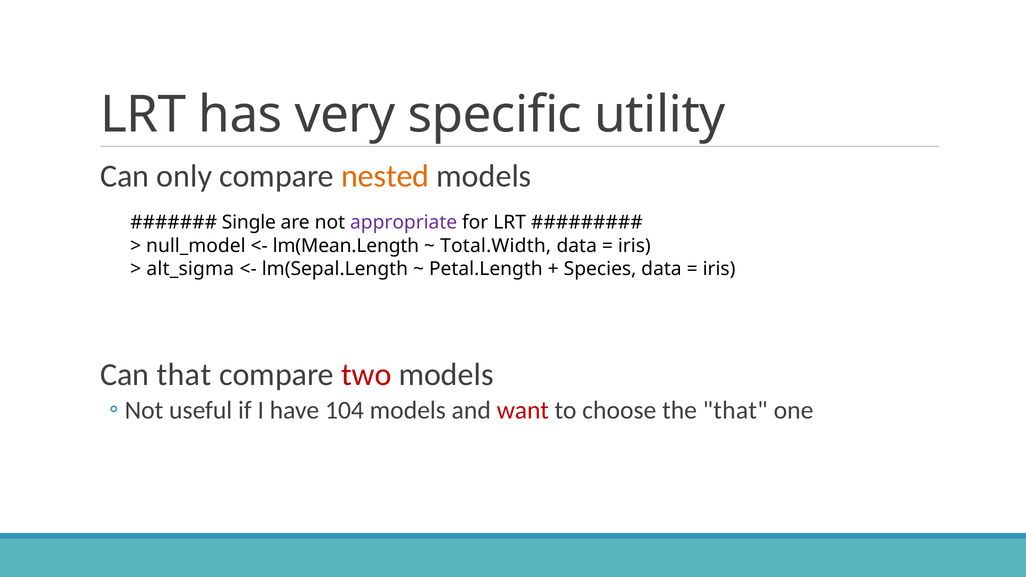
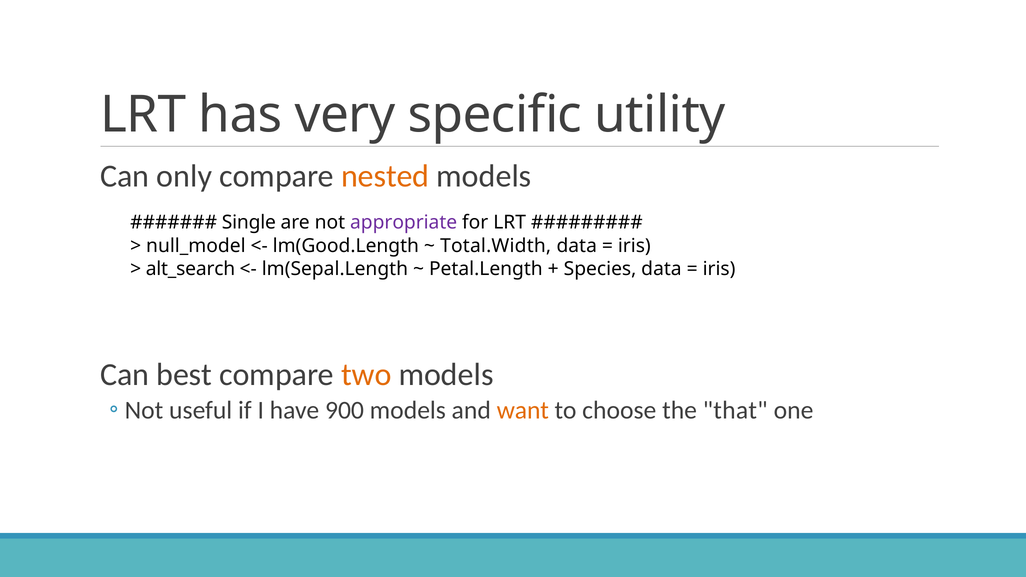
lm(Mean.Length: lm(Mean.Length -> lm(Good.Length
alt_sigma: alt_sigma -> alt_search
Can that: that -> best
two colour: red -> orange
104: 104 -> 900
want colour: red -> orange
